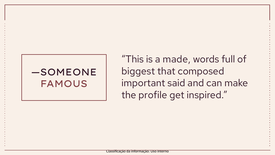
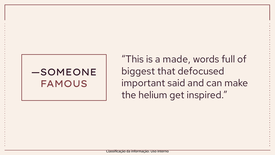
composed: composed -> defocused
profile: profile -> helium
